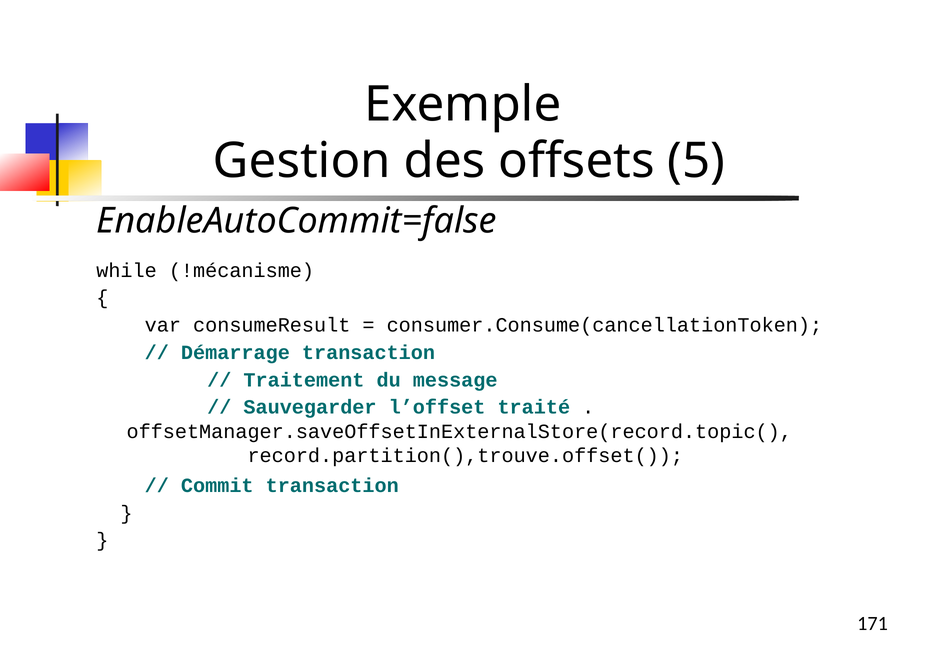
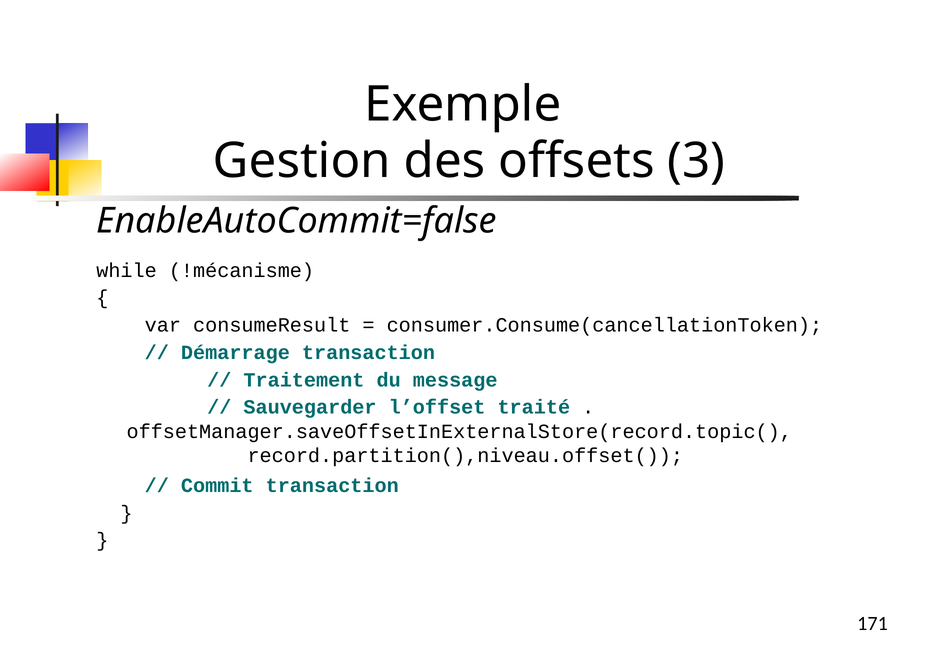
5: 5 -> 3
record.partition(),trouve.offset(: record.partition(),trouve.offset( -> record.partition(),niveau.offset(
